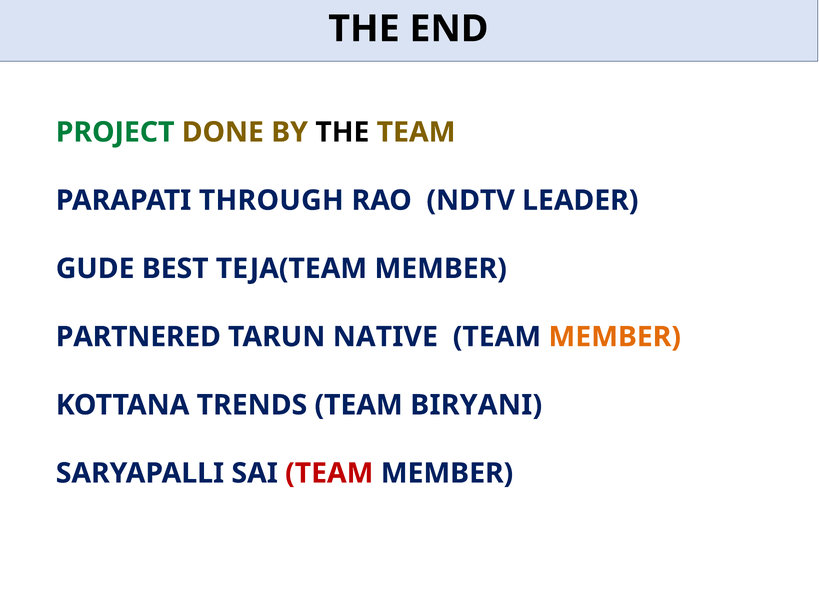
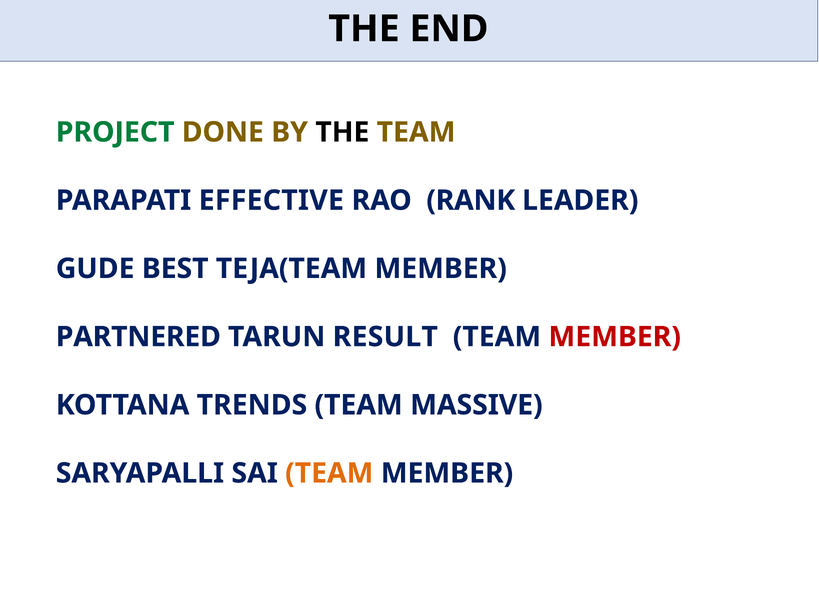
THROUGH: THROUGH -> EFFECTIVE
NDTV: NDTV -> RANK
NATIVE: NATIVE -> RESULT
MEMBER at (615, 337) colour: orange -> red
BIRYANI: BIRYANI -> MASSIVE
TEAM at (329, 473) colour: red -> orange
